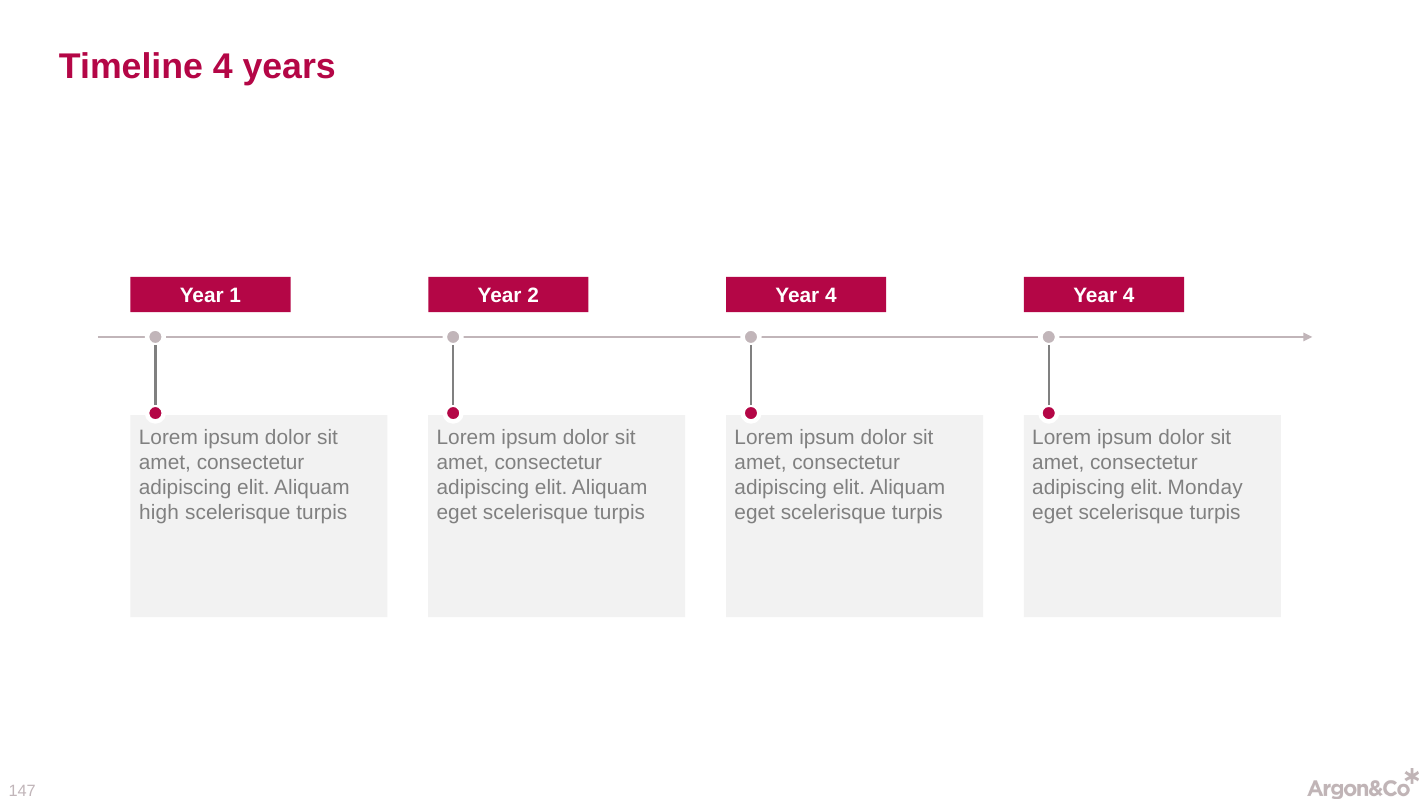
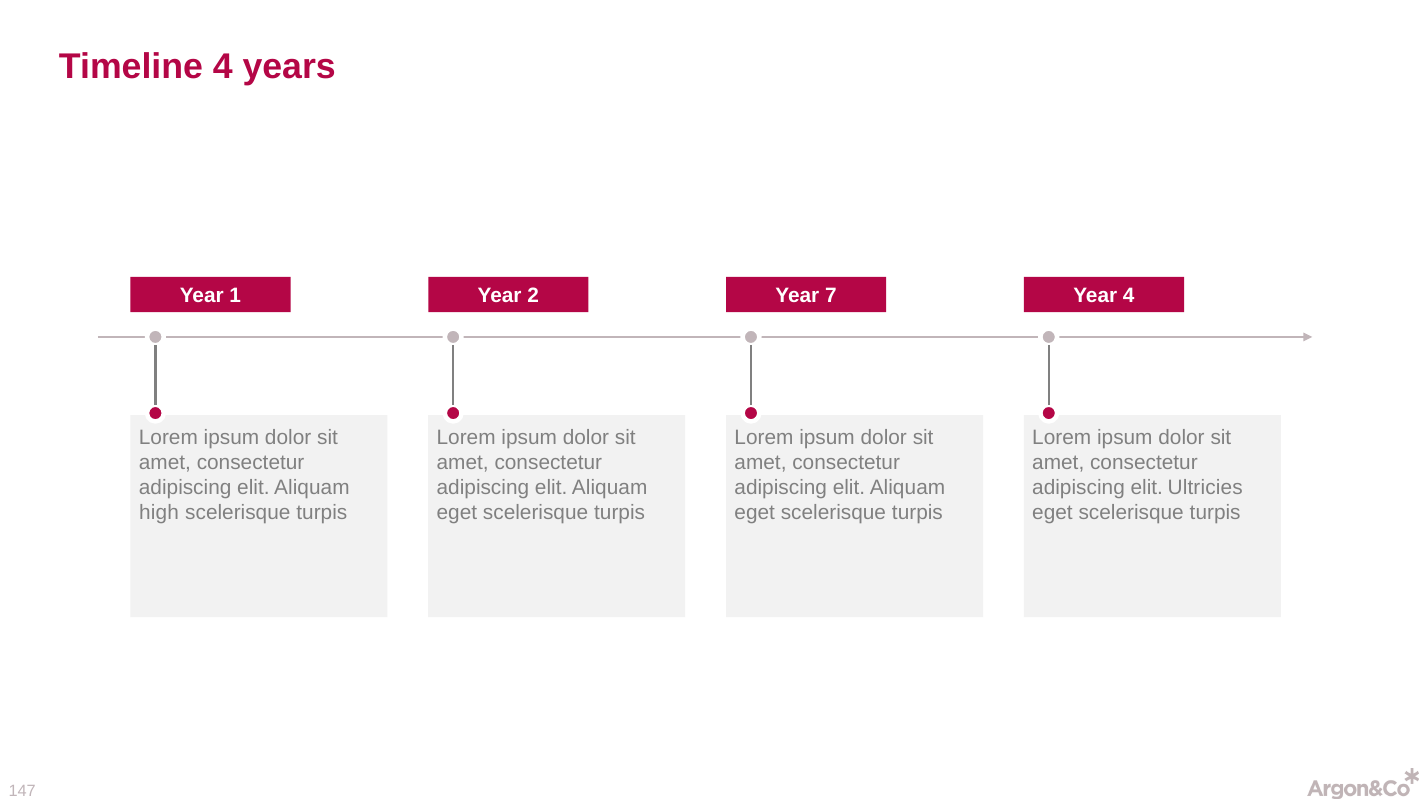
2 Year 4: 4 -> 7
Monday: Monday -> Ultricies
